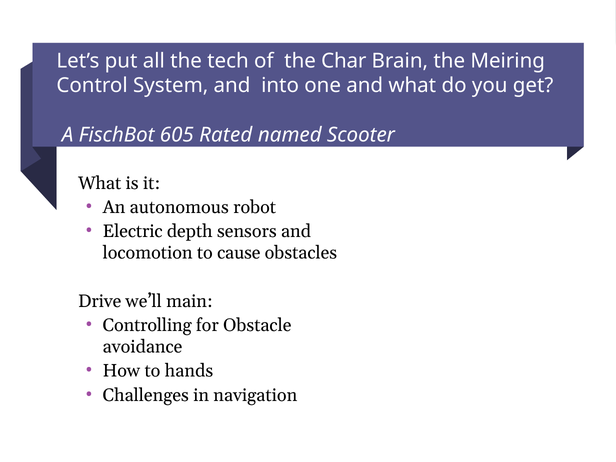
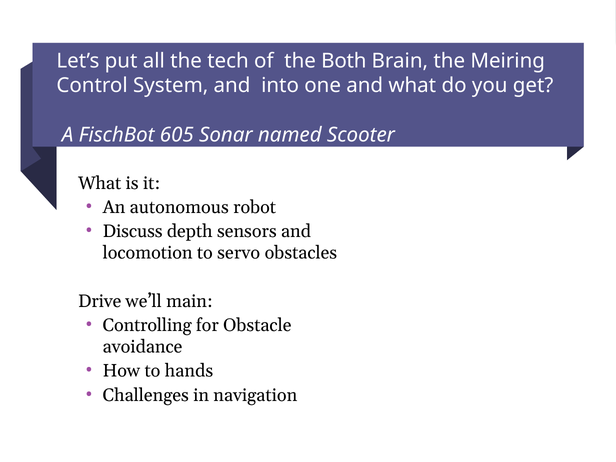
Char: Char -> Both
Rated: Rated -> Sonar
Electric: Electric -> Discuss
cause: cause -> servo
